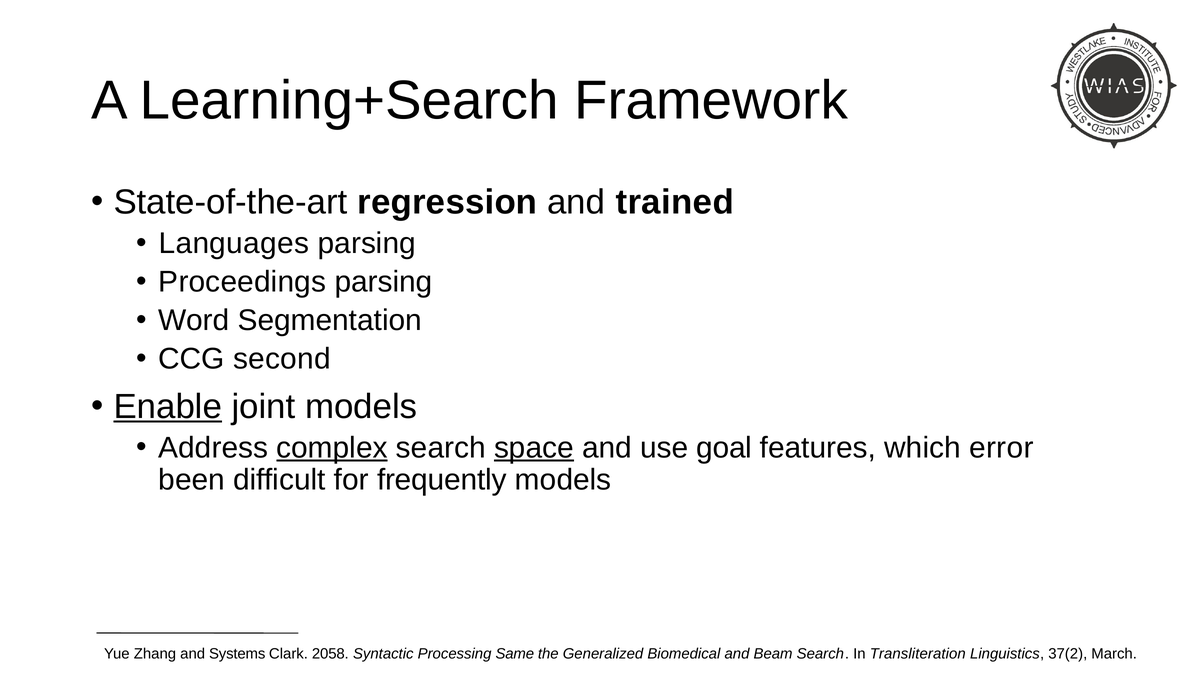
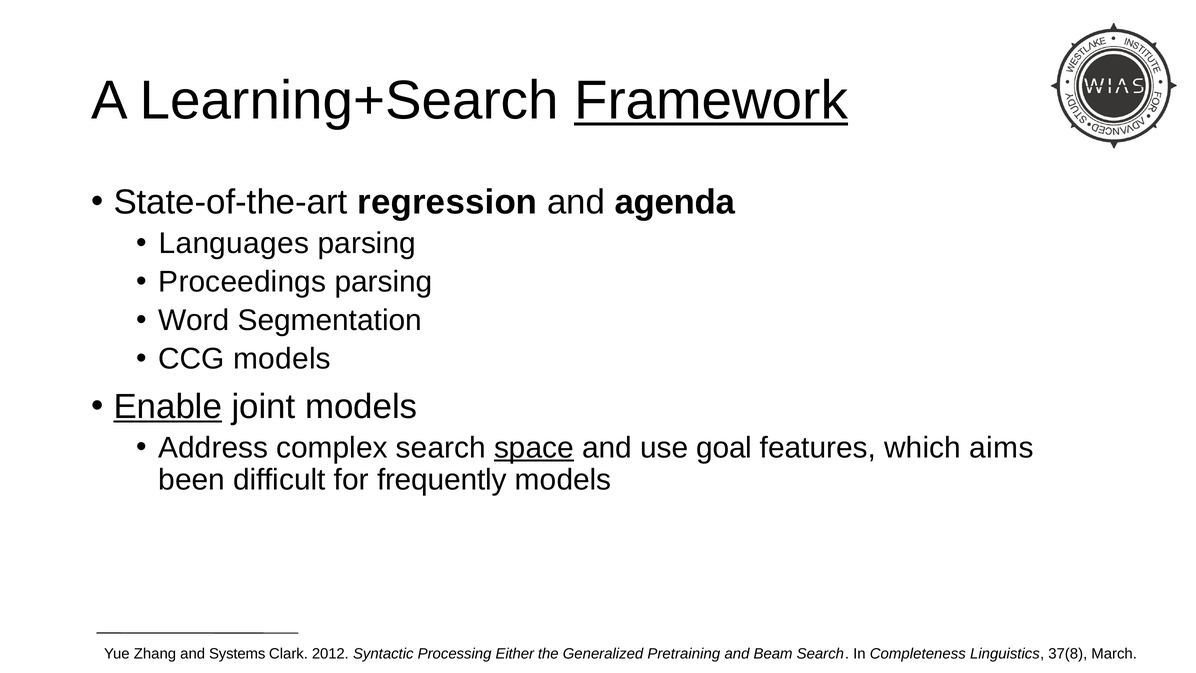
Framework underline: none -> present
trained: trained -> agenda
CCG second: second -> models
complex underline: present -> none
error: error -> aims
2058: 2058 -> 2012
Same: Same -> Either
Biomedical: Biomedical -> Pretraining
Transliteration: Transliteration -> Completeness
37(2: 37(2 -> 37(8
